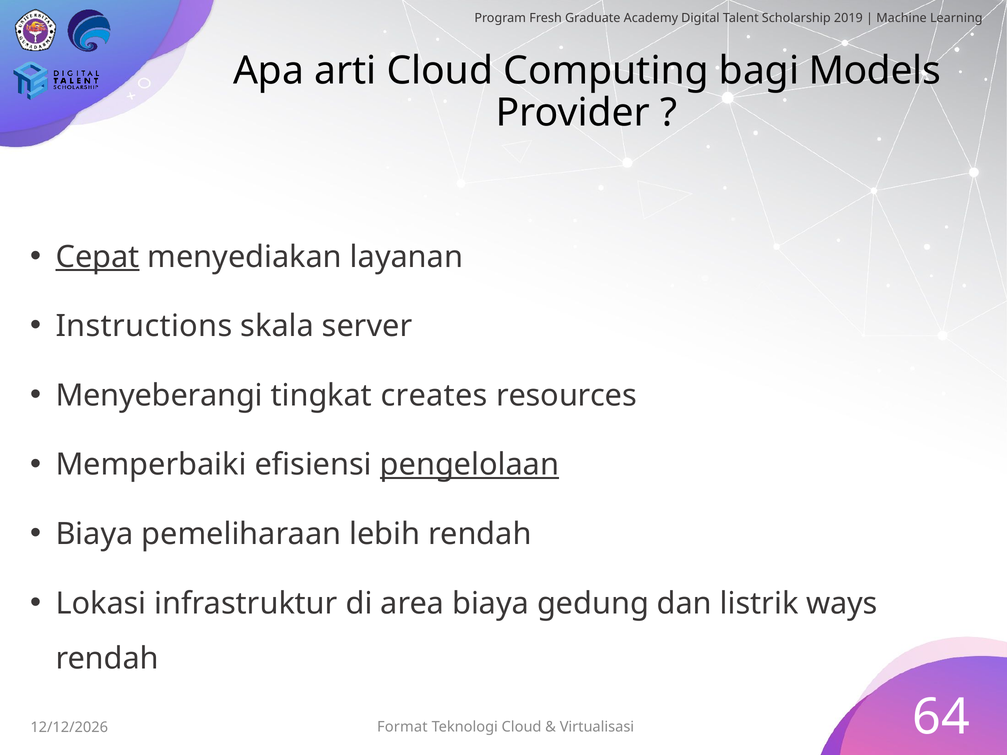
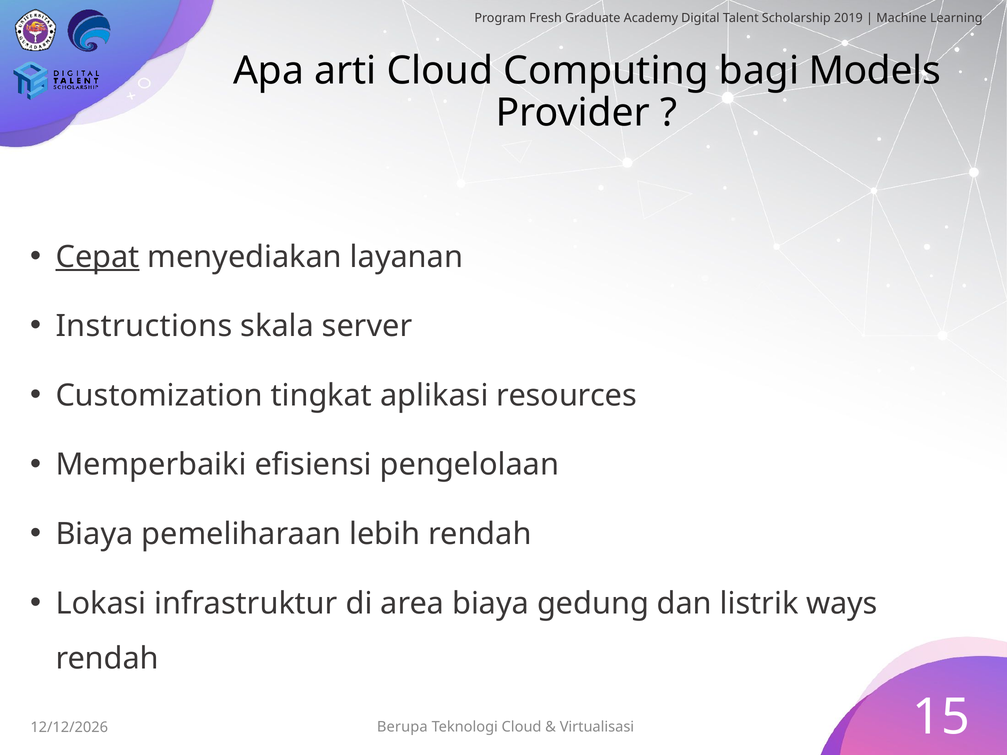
Menyeberangi: Menyeberangi -> Customization
creates: creates -> aplikasi
pengelolaan underline: present -> none
Format: Format -> Berupa
64: 64 -> 15
